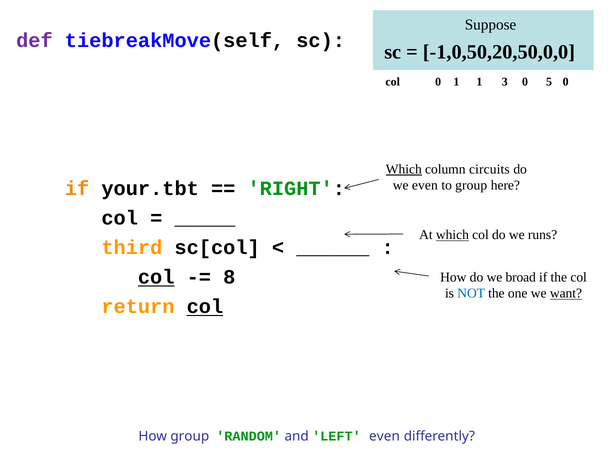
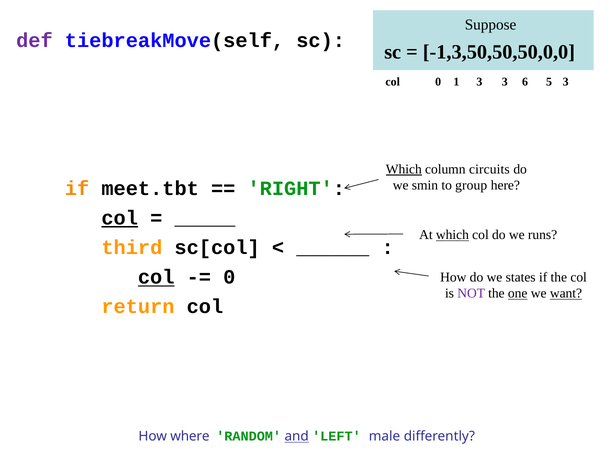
-1,0,50,20,50,0,0: -1,0,50,20,50,0,0 -> -1,3,50,50,50,0,0
1 1: 1 -> 3
3 0: 0 -> 6
5 0: 0 -> 3
we even: even -> smin
your.tbt: your.tbt -> meet.tbt
col at (120, 218) underline: none -> present
8 at (229, 278): 8 -> 0
broad: broad -> states
NOT colour: blue -> purple
one underline: none -> present
col at (205, 307) underline: present -> none
How group: group -> where
and underline: none -> present
LEFT even: even -> male
